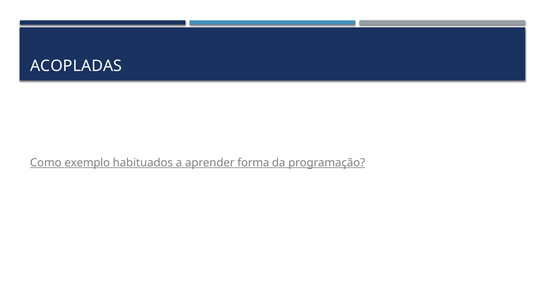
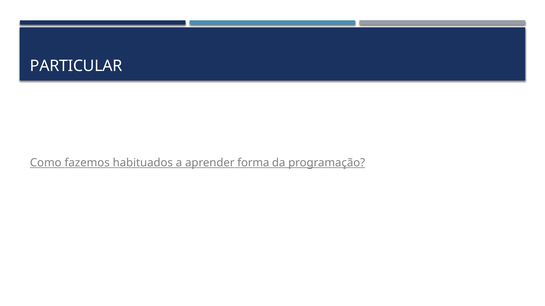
ACOPLADAS: ACOPLADAS -> PARTICULAR
exemplo: exemplo -> fazemos
